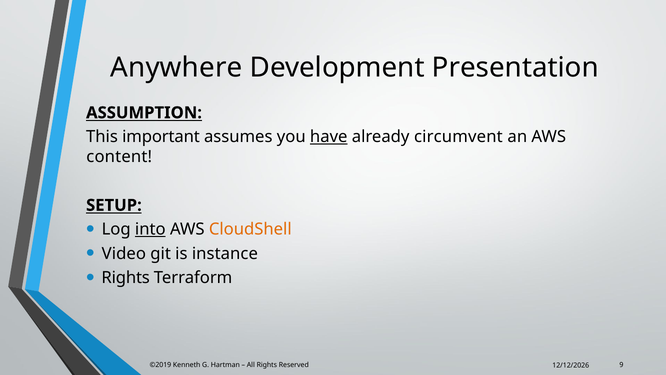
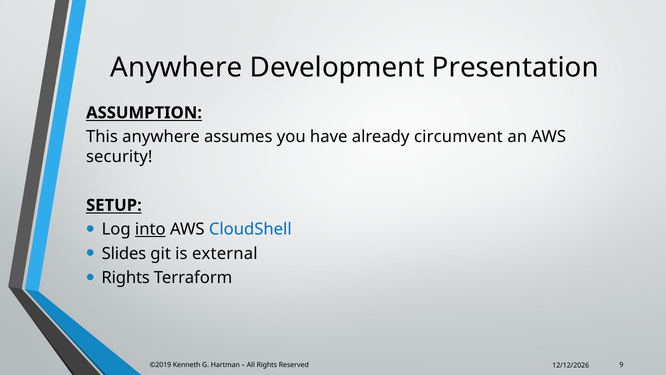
This important: important -> anywhere
have underline: present -> none
content: content -> security
CloudShell colour: orange -> blue
Video: Video -> Slides
instance: instance -> external
